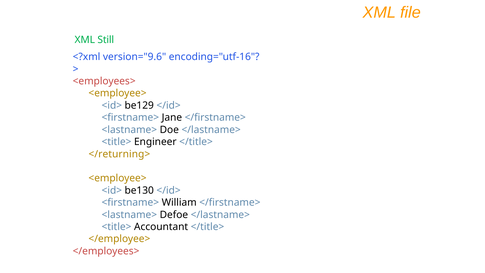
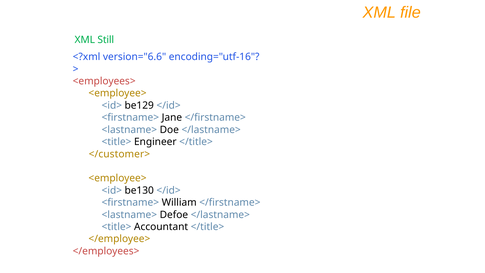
version="9.6: version="9.6 -> version="6.6
</returning>: </returning> -> </customer>
